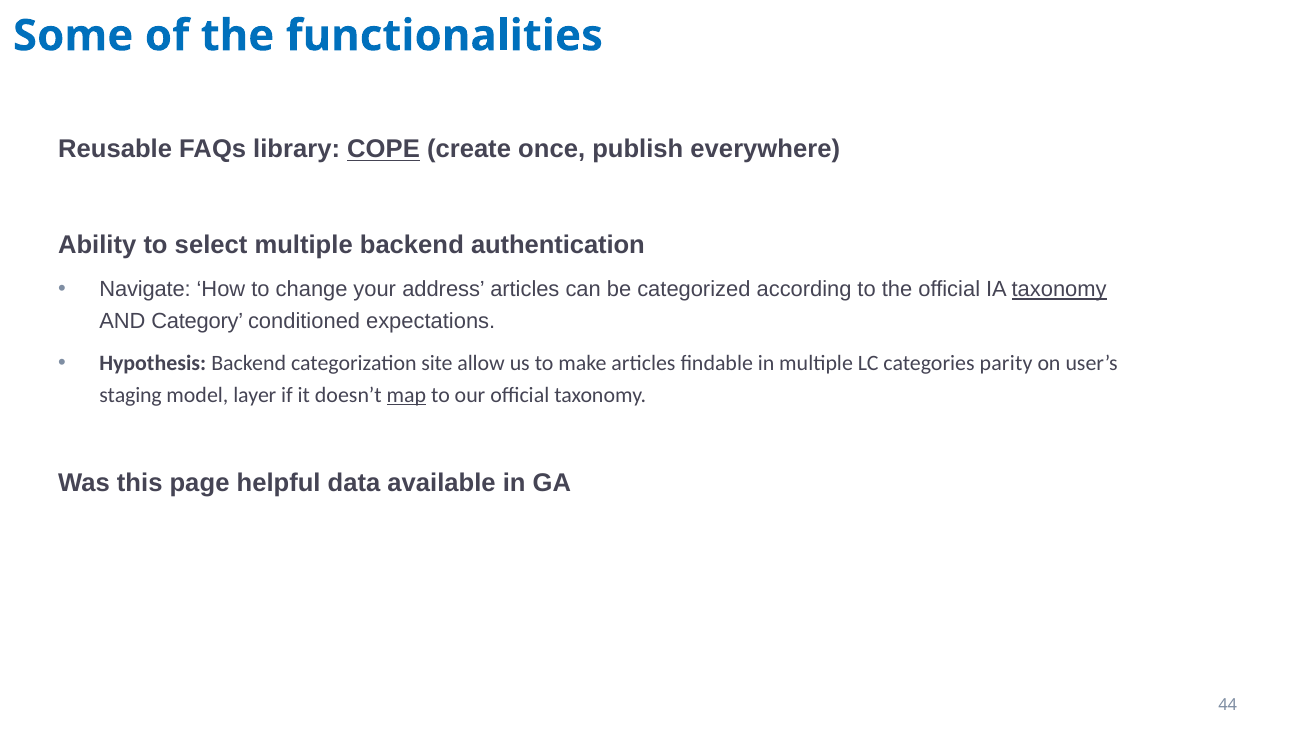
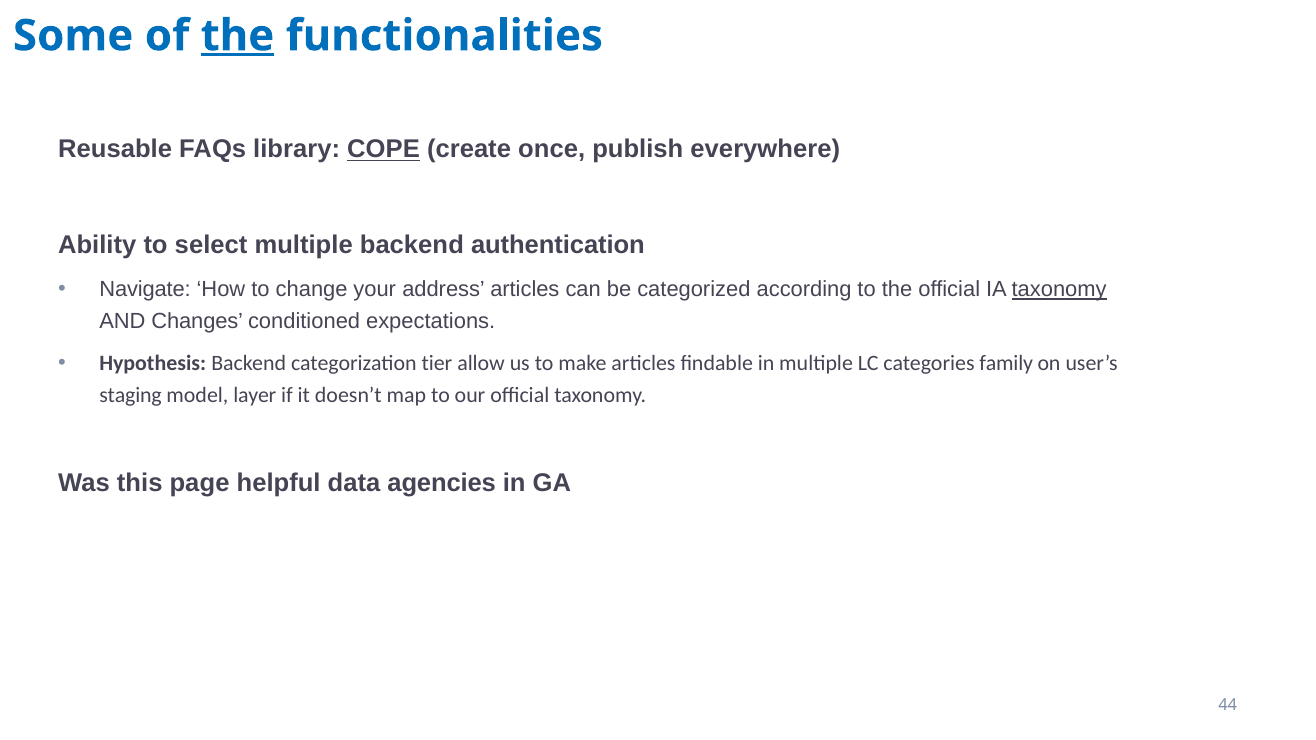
the at (238, 36) underline: none -> present
Category: Category -> Changes
site: site -> tier
parity: parity -> family
map underline: present -> none
available: available -> agencies
